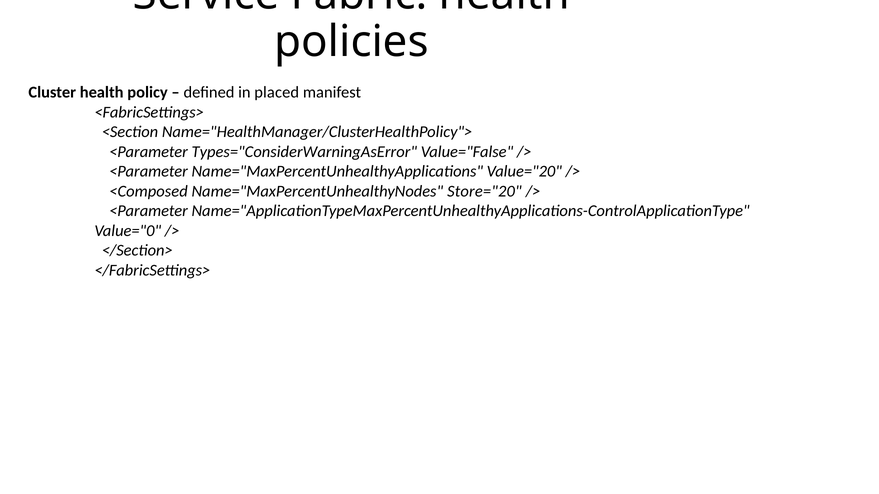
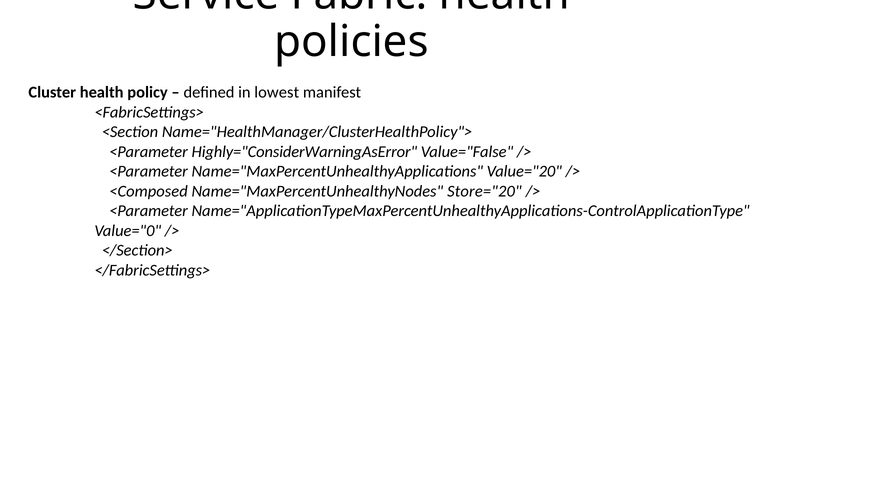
placed: placed -> lowest
Types="ConsiderWarningAsError: Types="ConsiderWarningAsError -> Highly="ConsiderWarningAsError
